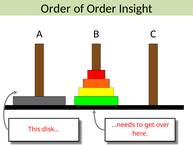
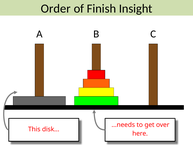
of Order: Order -> Finish
